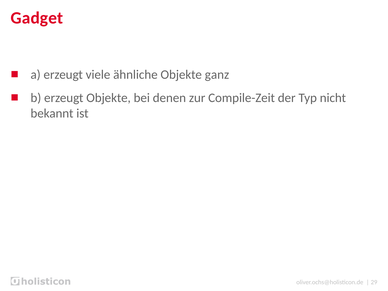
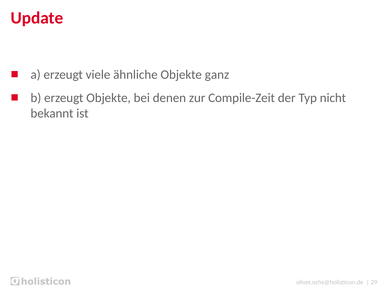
Gadget: Gadget -> Update
